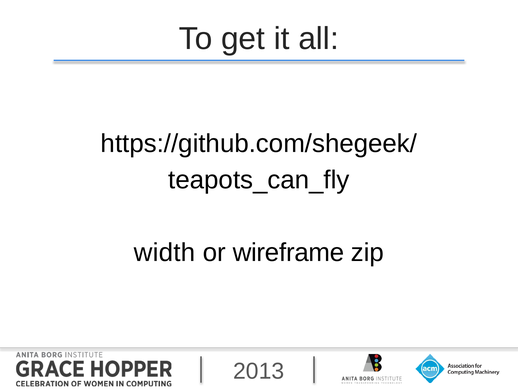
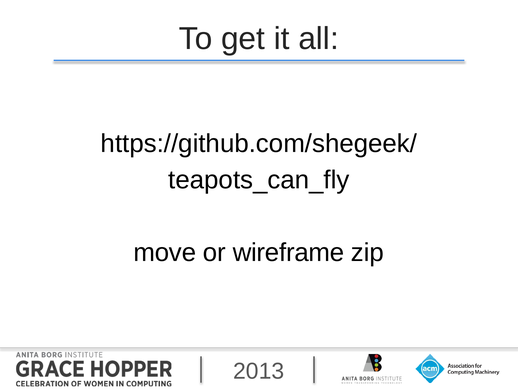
width: width -> move
